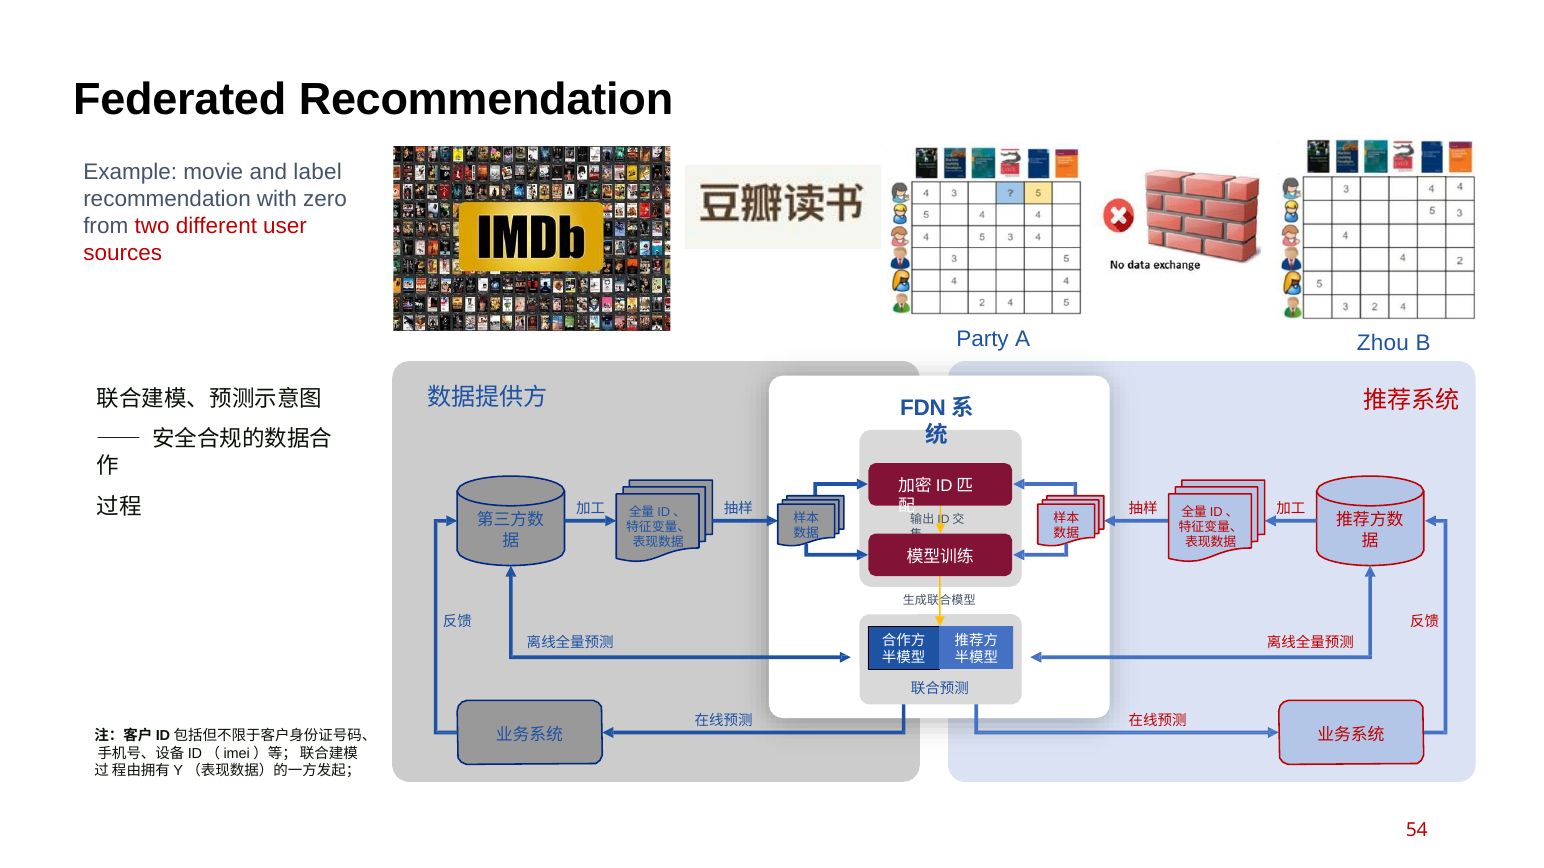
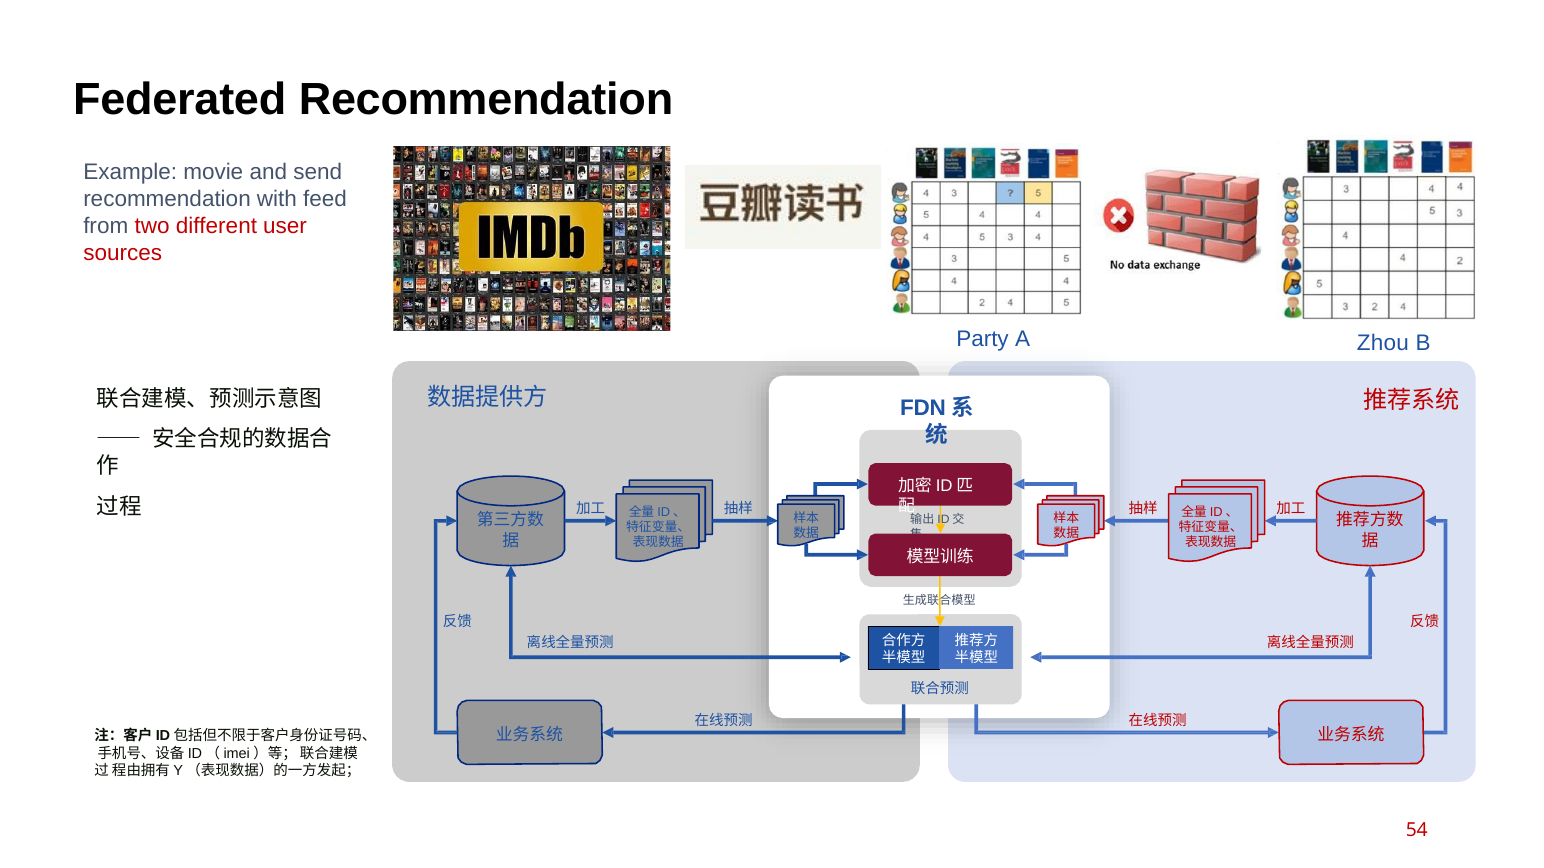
label: label -> send
zero: zero -> feed
